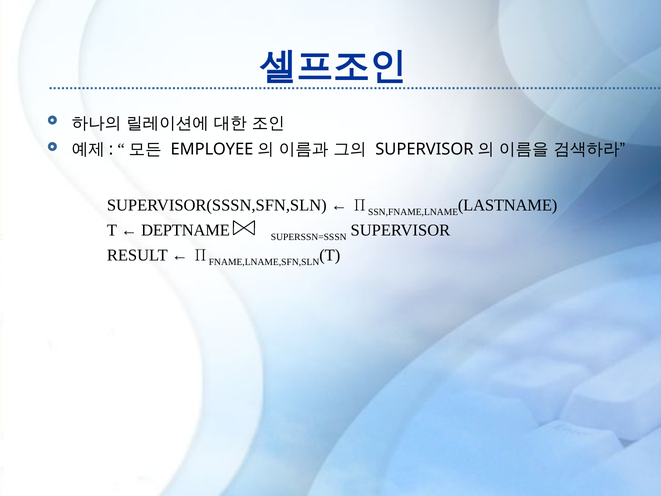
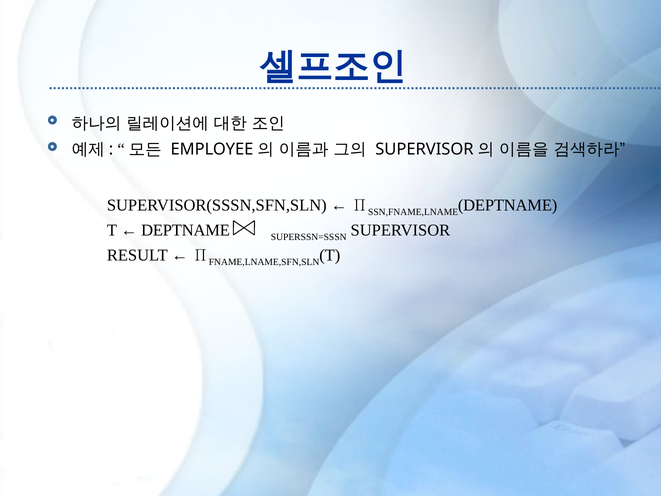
LASTNAME at (508, 205): LASTNAME -> DEPTNAME
